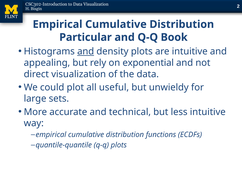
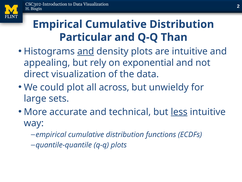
Book: Book -> Than
useful: useful -> across
less underline: none -> present
